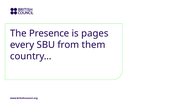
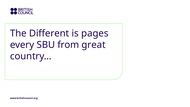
Presence: Presence -> Different
them: them -> great
